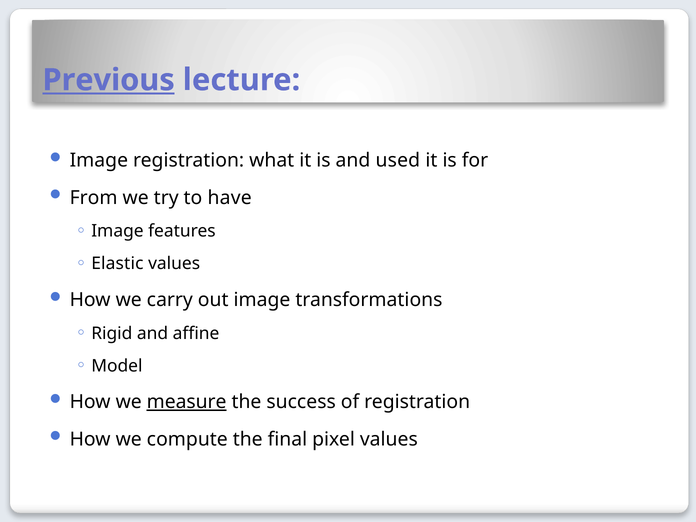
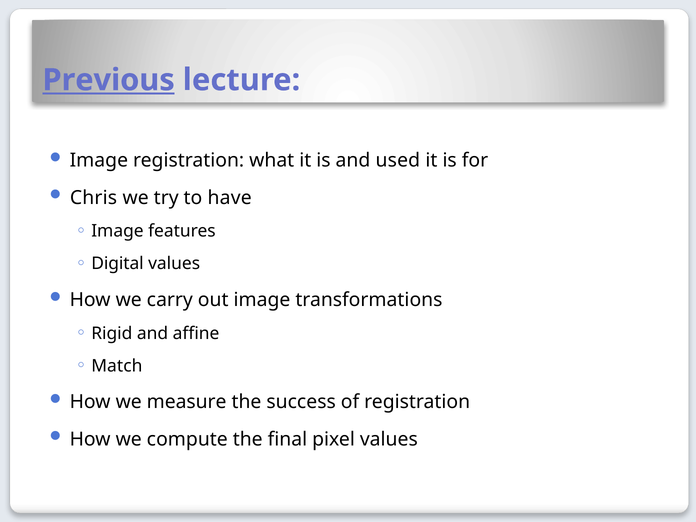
From: From -> Chris
Elastic: Elastic -> Digital
Model: Model -> Match
measure underline: present -> none
